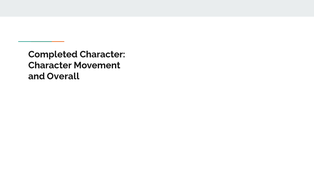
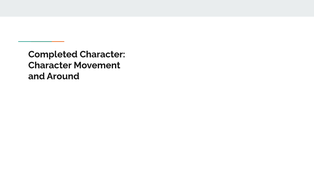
Overall: Overall -> Around
